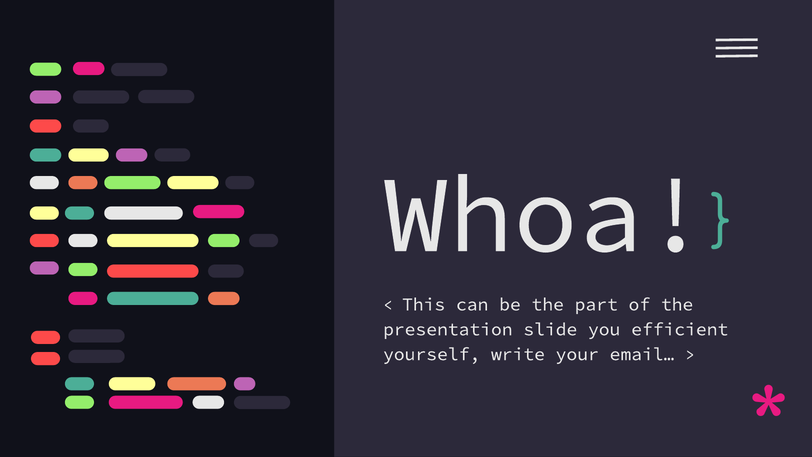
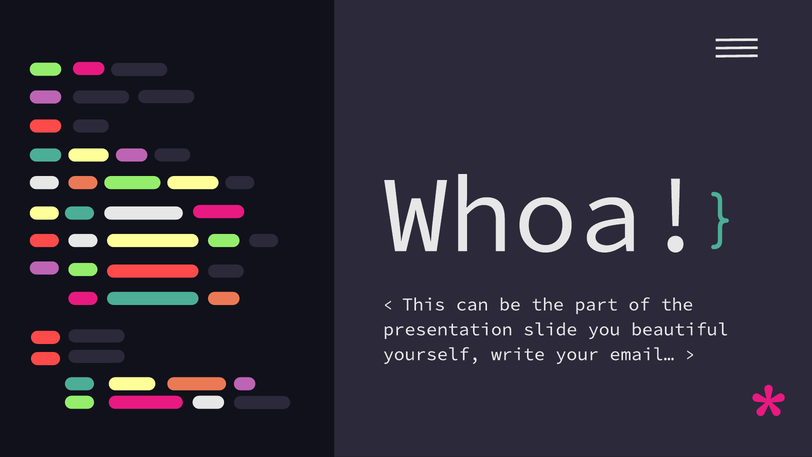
efficient: efficient -> beautiful
